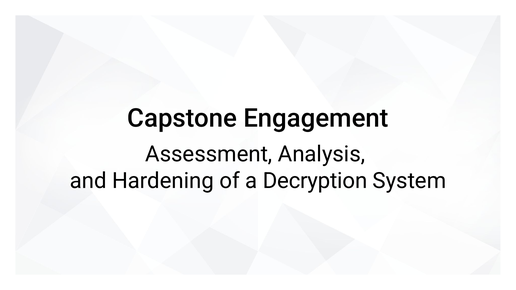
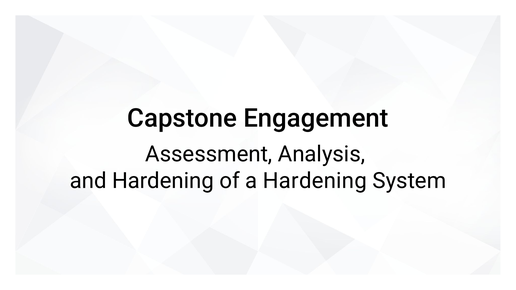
a Decryption: Decryption -> Hardening
